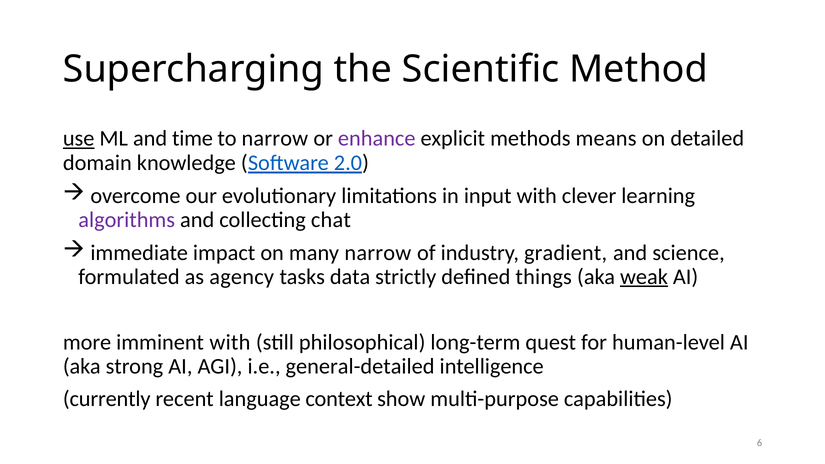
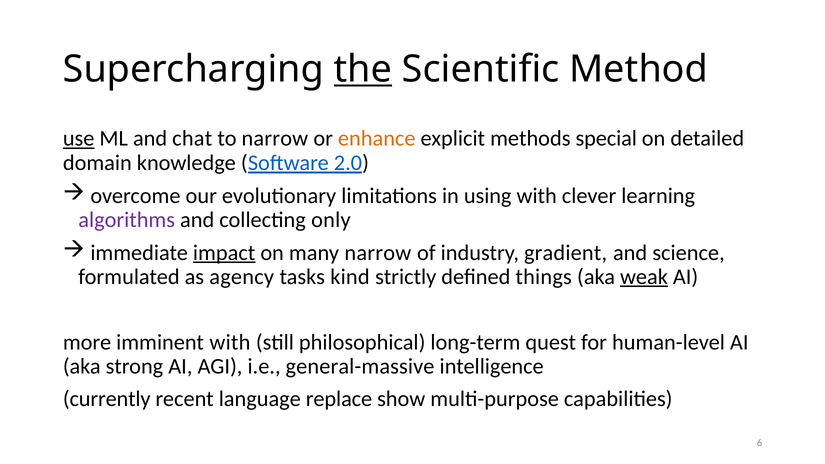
the underline: none -> present
time: time -> chat
enhance colour: purple -> orange
means: means -> special
input: input -> using
chat: chat -> only
impact underline: none -> present
data: data -> kind
general-detailed: general-detailed -> general-massive
context: context -> replace
